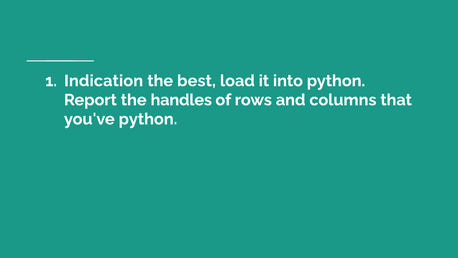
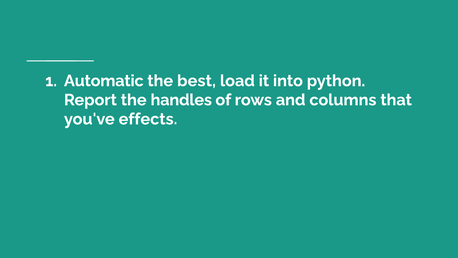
Indication: Indication -> Automatic
you've python: python -> effects
